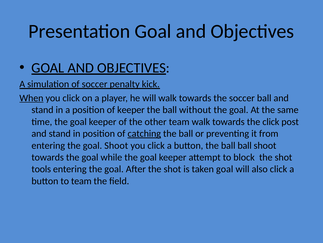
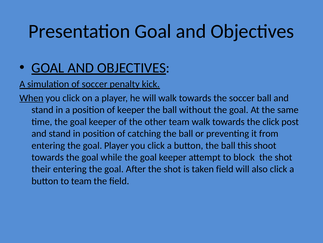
catching underline: present -> none
goal Shoot: Shoot -> Player
ball ball: ball -> this
tools: tools -> their
taken goal: goal -> field
